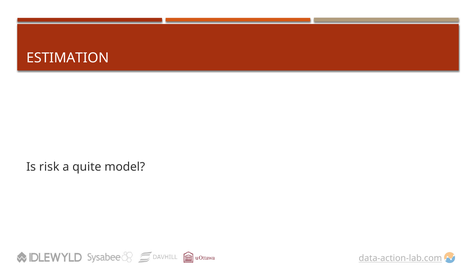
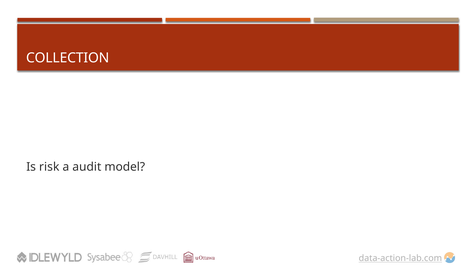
ESTIMATION: ESTIMATION -> COLLECTION
quite: quite -> audit
